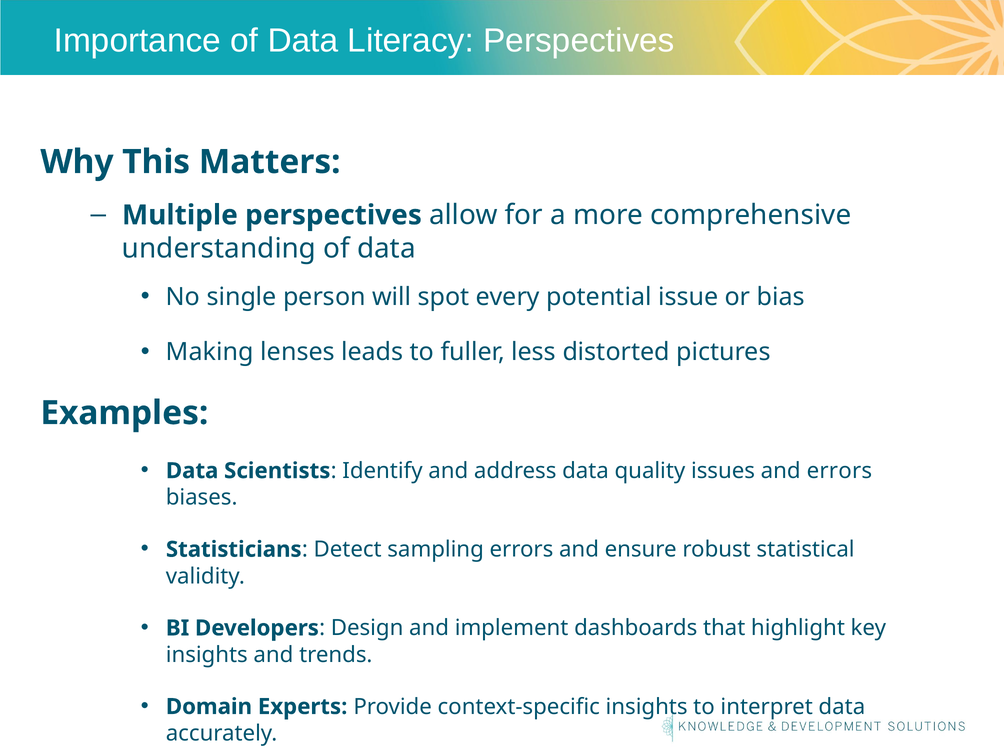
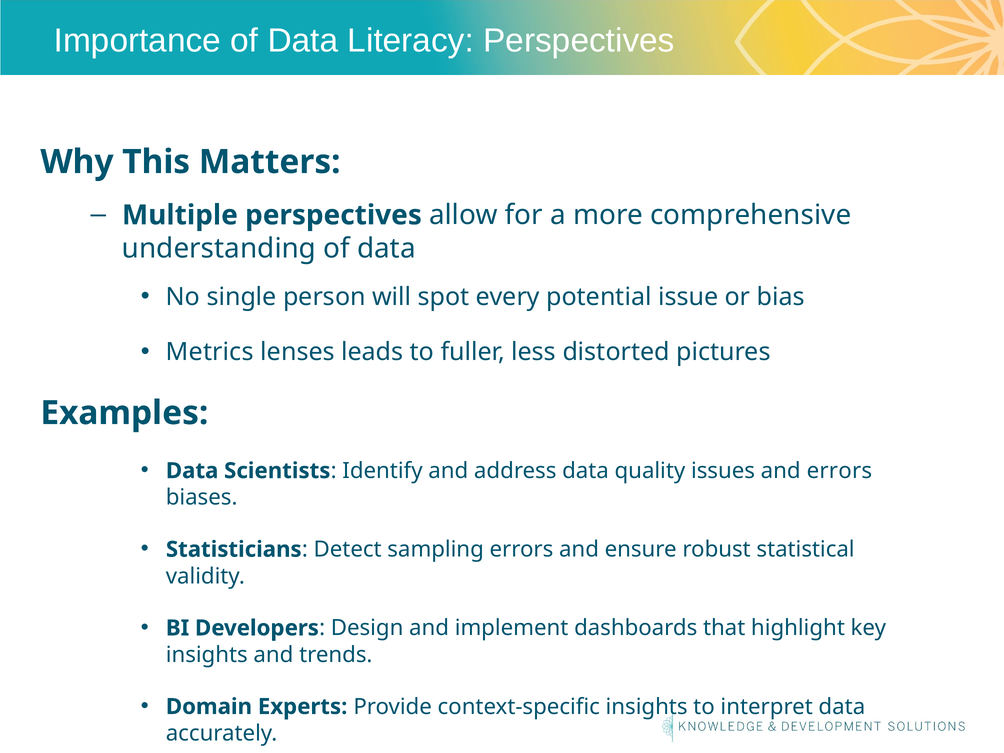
Making: Making -> Metrics
